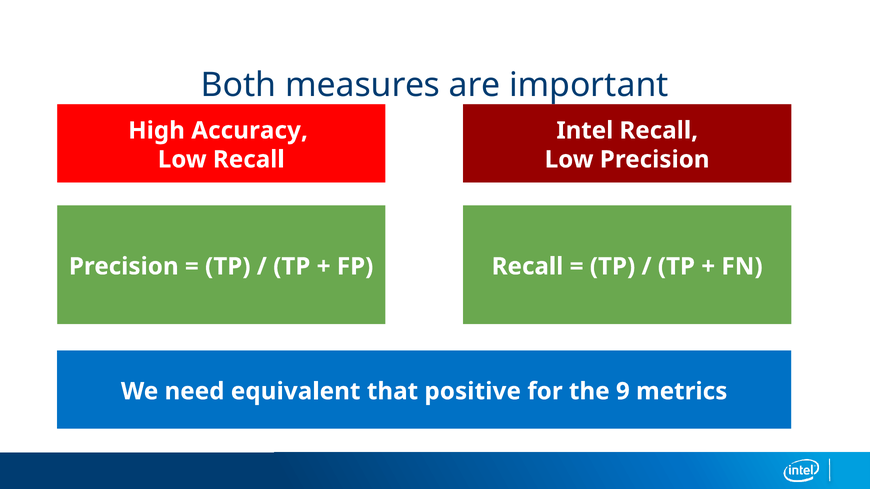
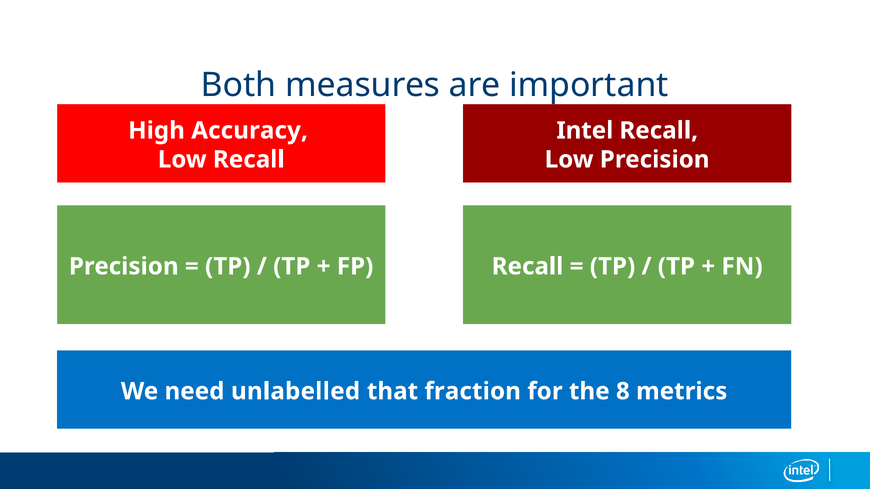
equivalent: equivalent -> unlabelled
positive: positive -> fraction
9: 9 -> 8
